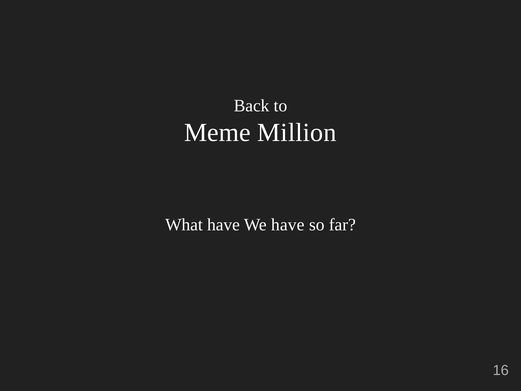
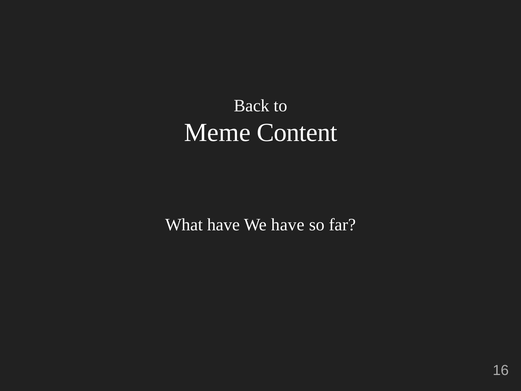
Million: Million -> Content
